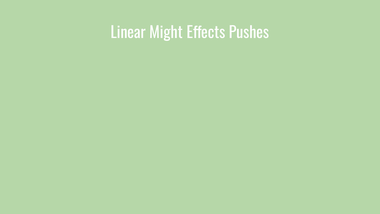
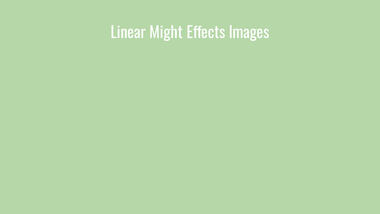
Pushes: Pushes -> Images
